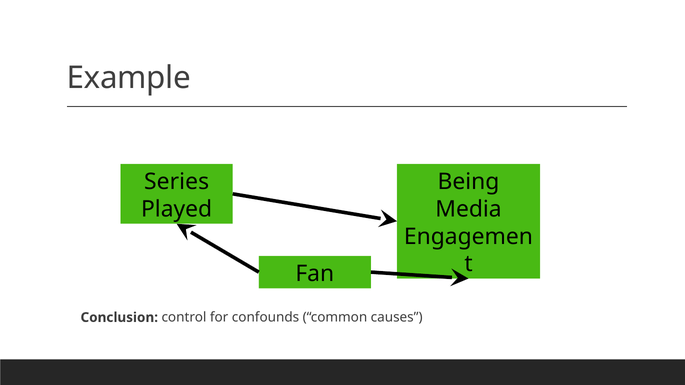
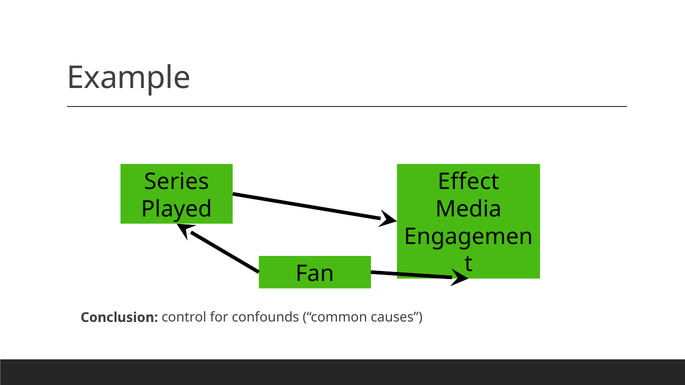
Being: Being -> Effect
